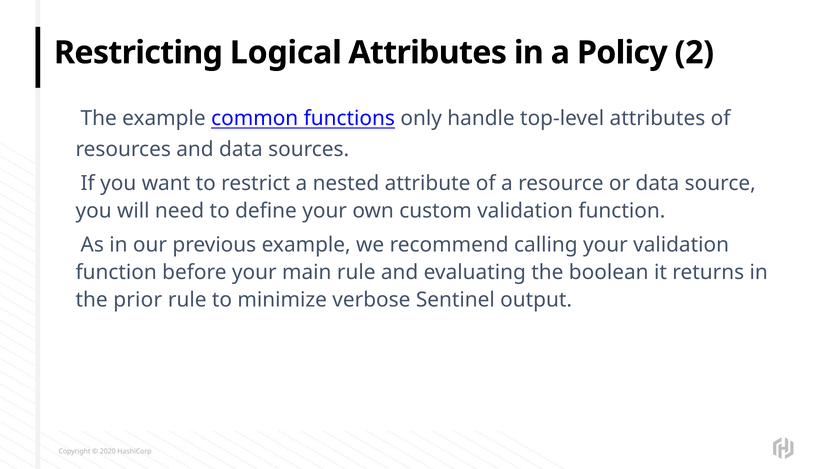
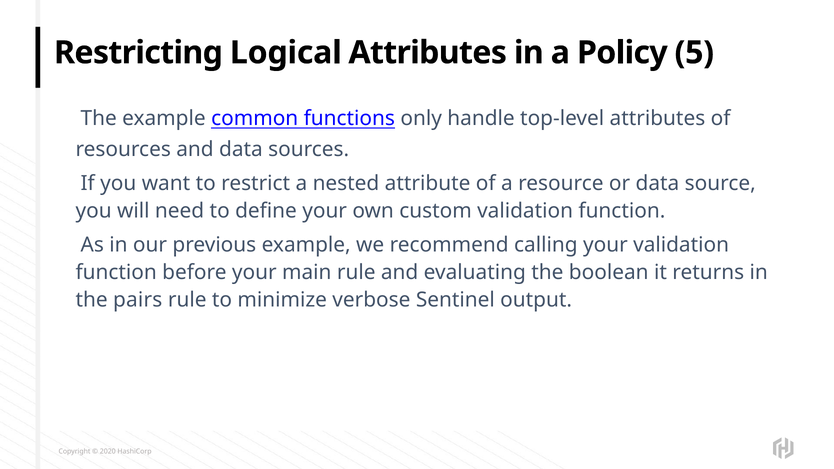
2: 2 -> 5
prior: prior -> pairs
